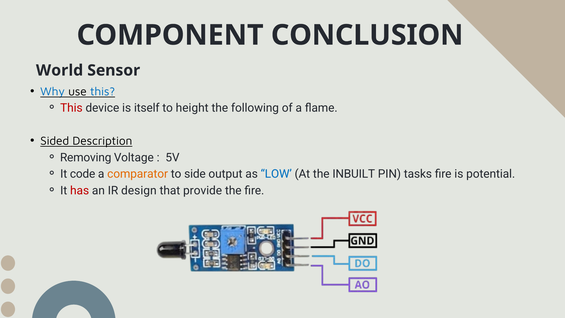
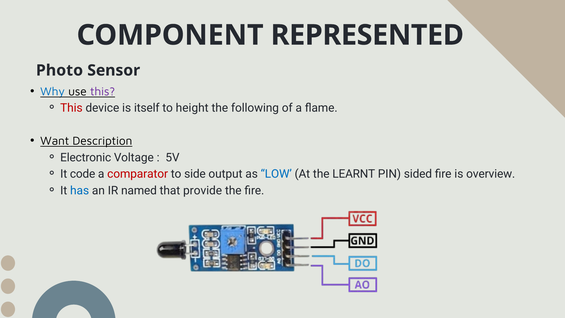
CONCLUSION: CONCLUSION -> REPRESENTED
World: World -> Photo
this at (103, 92) colour: blue -> purple
Sided: Sided -> Want
Removing: Removing -> Electronic
comparator colour: orange -> red
INBUILT: INBUILT -> LEARNT
tasks: tasks -> sided
potential: potential -> overview
has colour: red -> blue
design: design -> named
